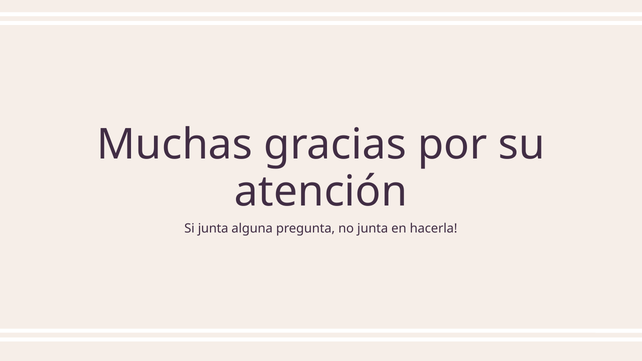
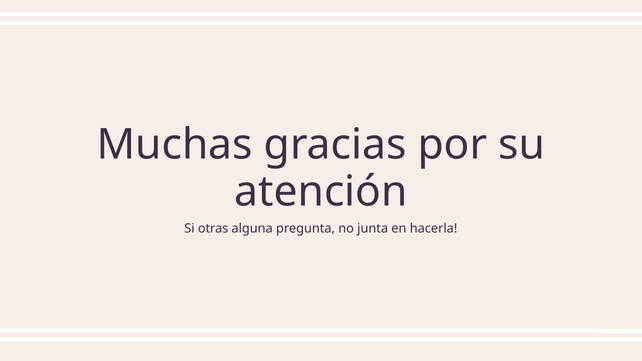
Si junta: junta -> otras
